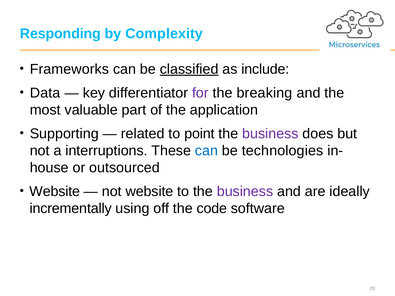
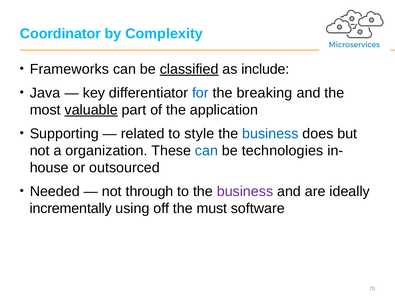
Responding: Responding -> Coordinator
Data: Data -> Java
for colour: purple -> blue
valuable underline: none -> present
point: point -> style
business at (270, 134) colour: purple -> blue
interruptions: interruptions -> organization
Website at (55, 192): Website -> Needed
not website: website -> through
code: code -> must
